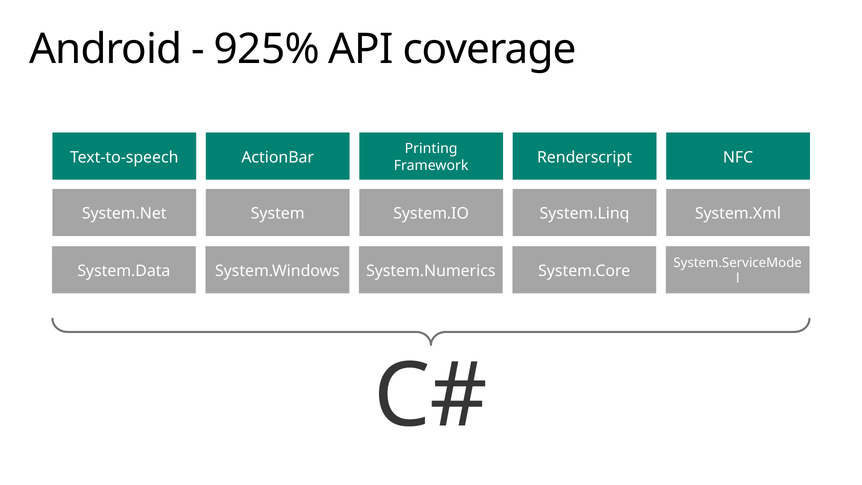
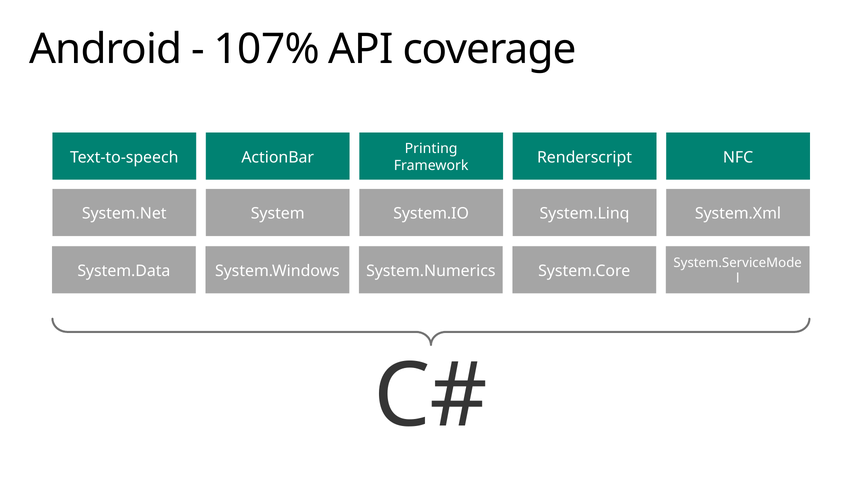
925%: 925% -> 107%
